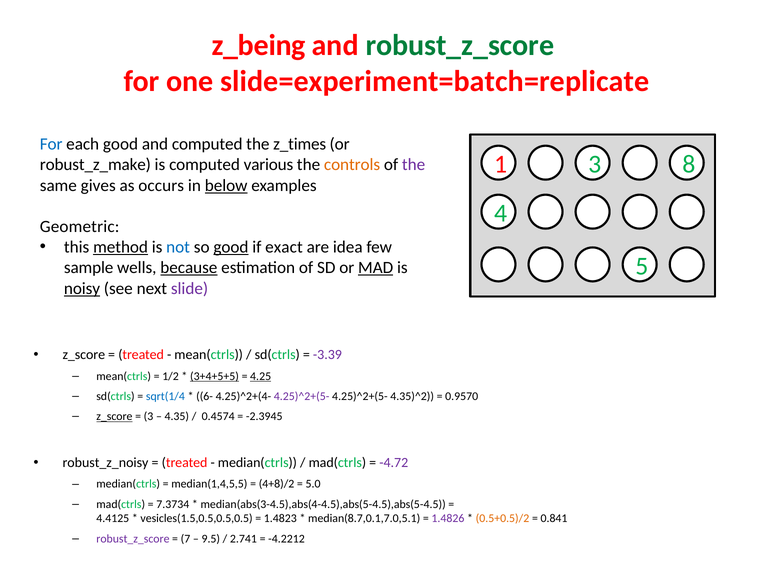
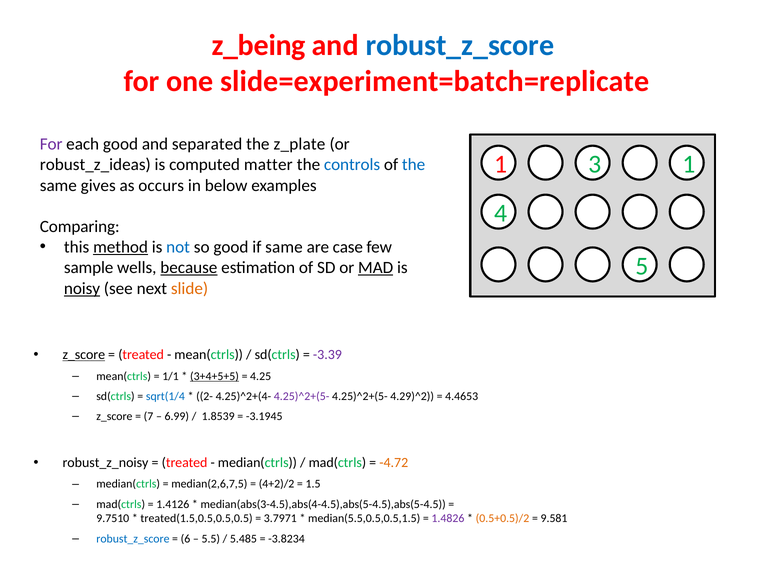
robust_z_score at (460, 45) colour: green -> blue
For at (51, 144) colour: blue -> purple
and computed: computed -> separated
z_times: z_times -> z_plate
3 8: 8 -> 1
robust_z_make: robust_z_make -> robust_z_ideas
various: various -> matter
controls colour: orange -> blue
the at (414, 165) colour: purple -> blue
below underline: present -> none
Geometric: Geometric -> Comparing
good at (231, 247) underline: present -> none
if exact: exact -> same
idea: idea -> case
slide colour: purple -> orange
z_score at (84, 355) underline: none -> present
1/2: 1/2 -> 1/1
4.25 underline: present -> none
6-: 6- -> 2-
4.35)^2: 4.35)^2 -> 4.29)^2
0.9570: 0.9570 -> 4.4653
z_score at (114, 416) underline: present -> none
3 at (148, 416): 3 -> 7
4.35: 4.35 -> 6.99
0.4574: 0.4574 -> 1.8539
-2.3945: -2.3945 -> -3.1945
-4.72 colour: purple -> orange
median(1,4,5,5: median(1,4,5,5 -> median(2,6,7,5
4+8)/2: 4+8)/2 -> 4+2)/2
5.0: 5.0 -> 1.5
7.3734: 7.3734 -> 1.4126
4.4125: 4.4125 -> 9.7510
vesicles(1.5,0.5,0.5,0.5: vesicles(1.5,0.5,0.5,0.5 -> treated(1.5,0.5,0.5,0.5
1.4823: 1.4823 -> 3.7971
median(8.7,0.1,7.0,5.1: median(8.7,0.1,7.0,5.1 -> median(5.5,0.5,0.5,1.5
0.841: 0.841 -> 9.581
robust_z_score at (133, 538) colour: purple -> blue
7: 7 -> 6
9.5: 9.5 -> 5.5
2.741: 2.741 -> 5.485
-4.2212: -4.2212 -> -3.8234
